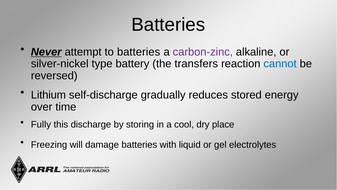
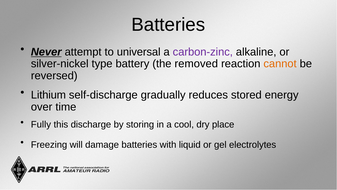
to batteries: batteries -> universal
transfers: transfers -> removed
cannot colour: blue -> orange
